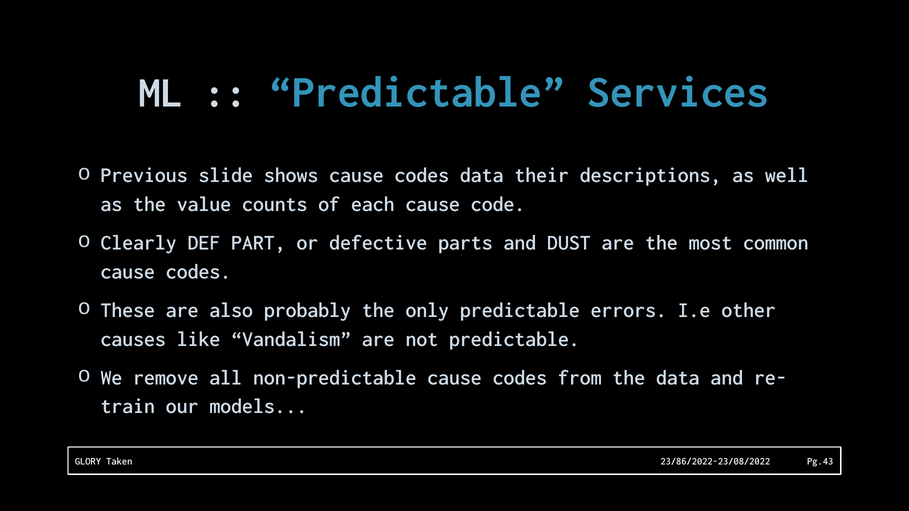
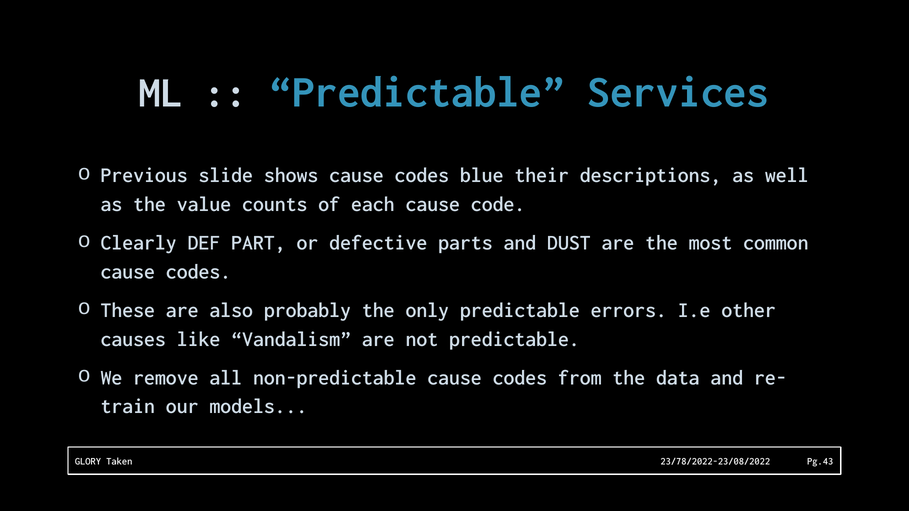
codes data: data -> blue
23/86/2022-23/08/2022: 23/86/2022-23/08/2022 -> 23/78/2022-23/08/2022
